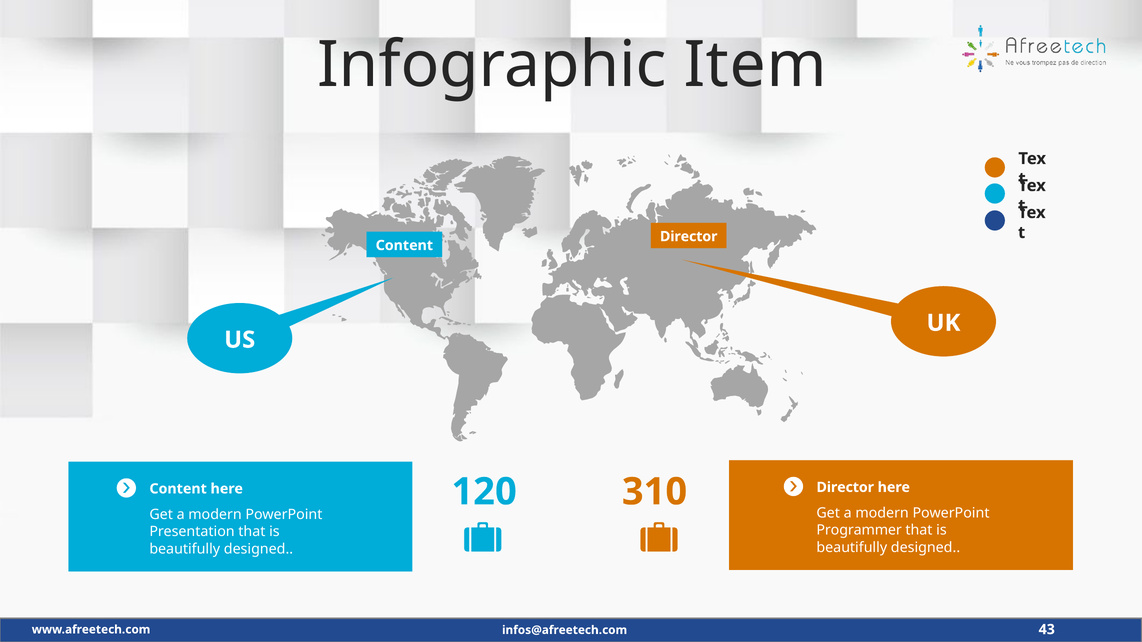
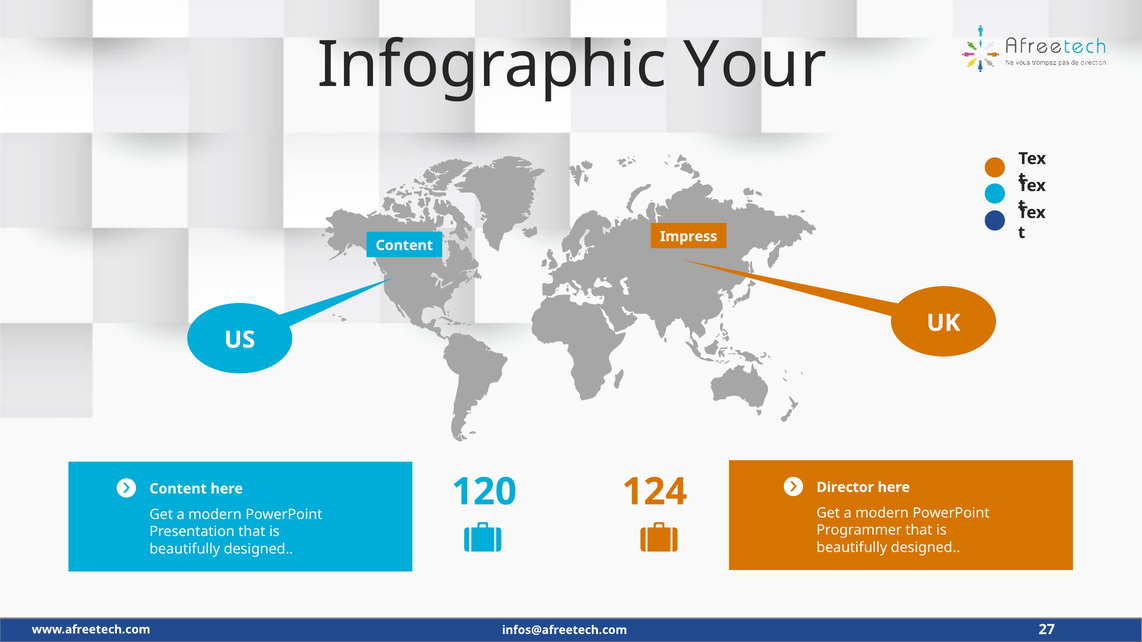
Item: Item -> Your
Director at (689, 237): Director -> Impress
310: 310 -> 124
43: 43 -> 27
